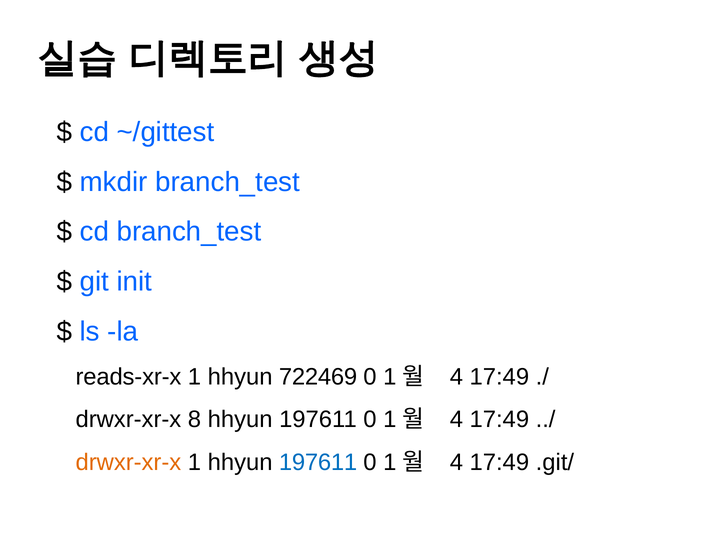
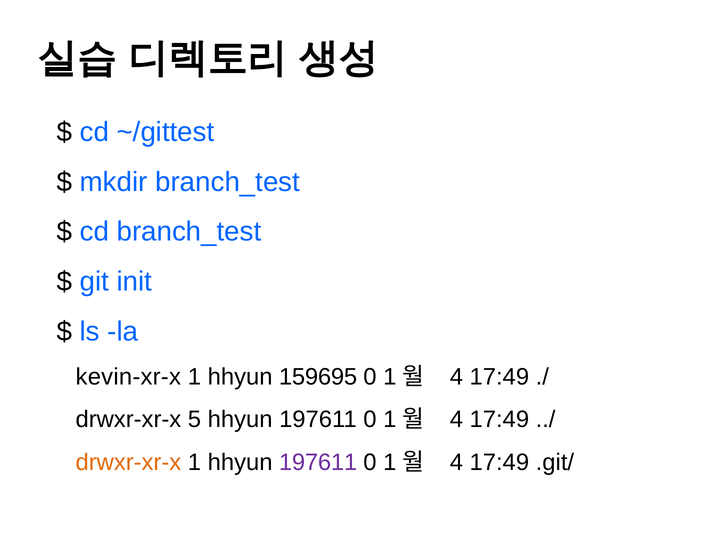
reads-xr-x: reads-xr-x -> kevin-xr-x
722469: 722469 -> 159695
8: 8 -> 5
197611 at (318, 463) colour: blue -> purple
